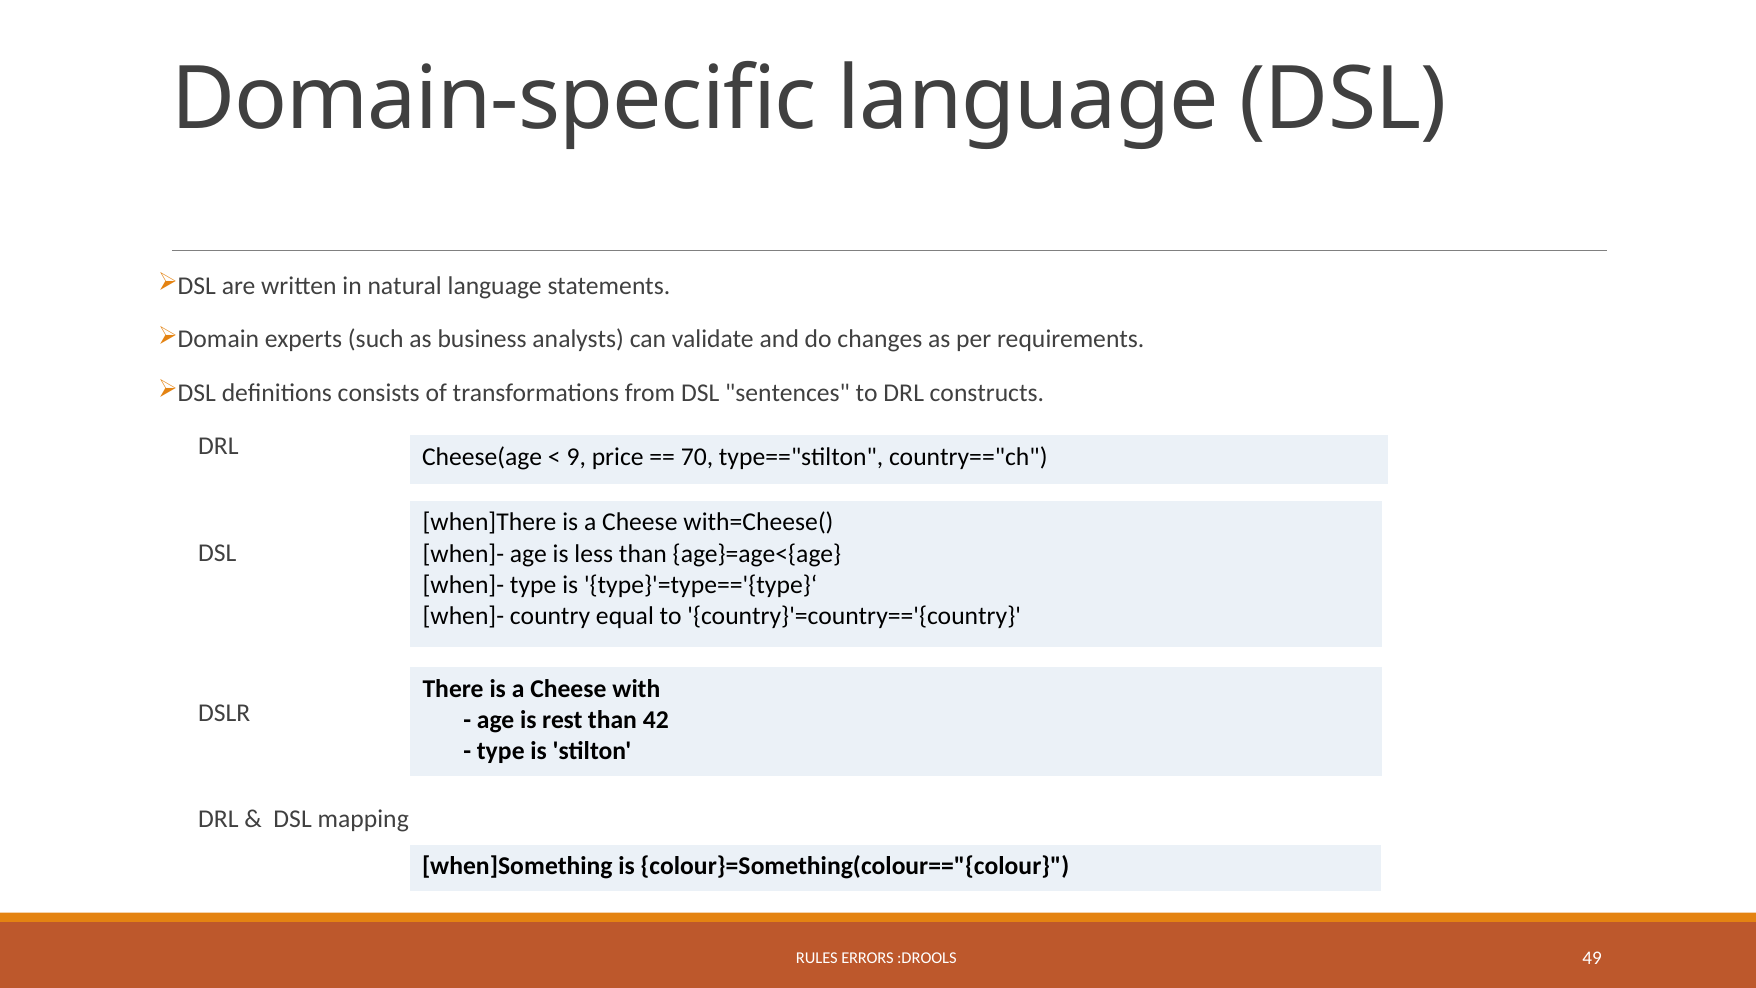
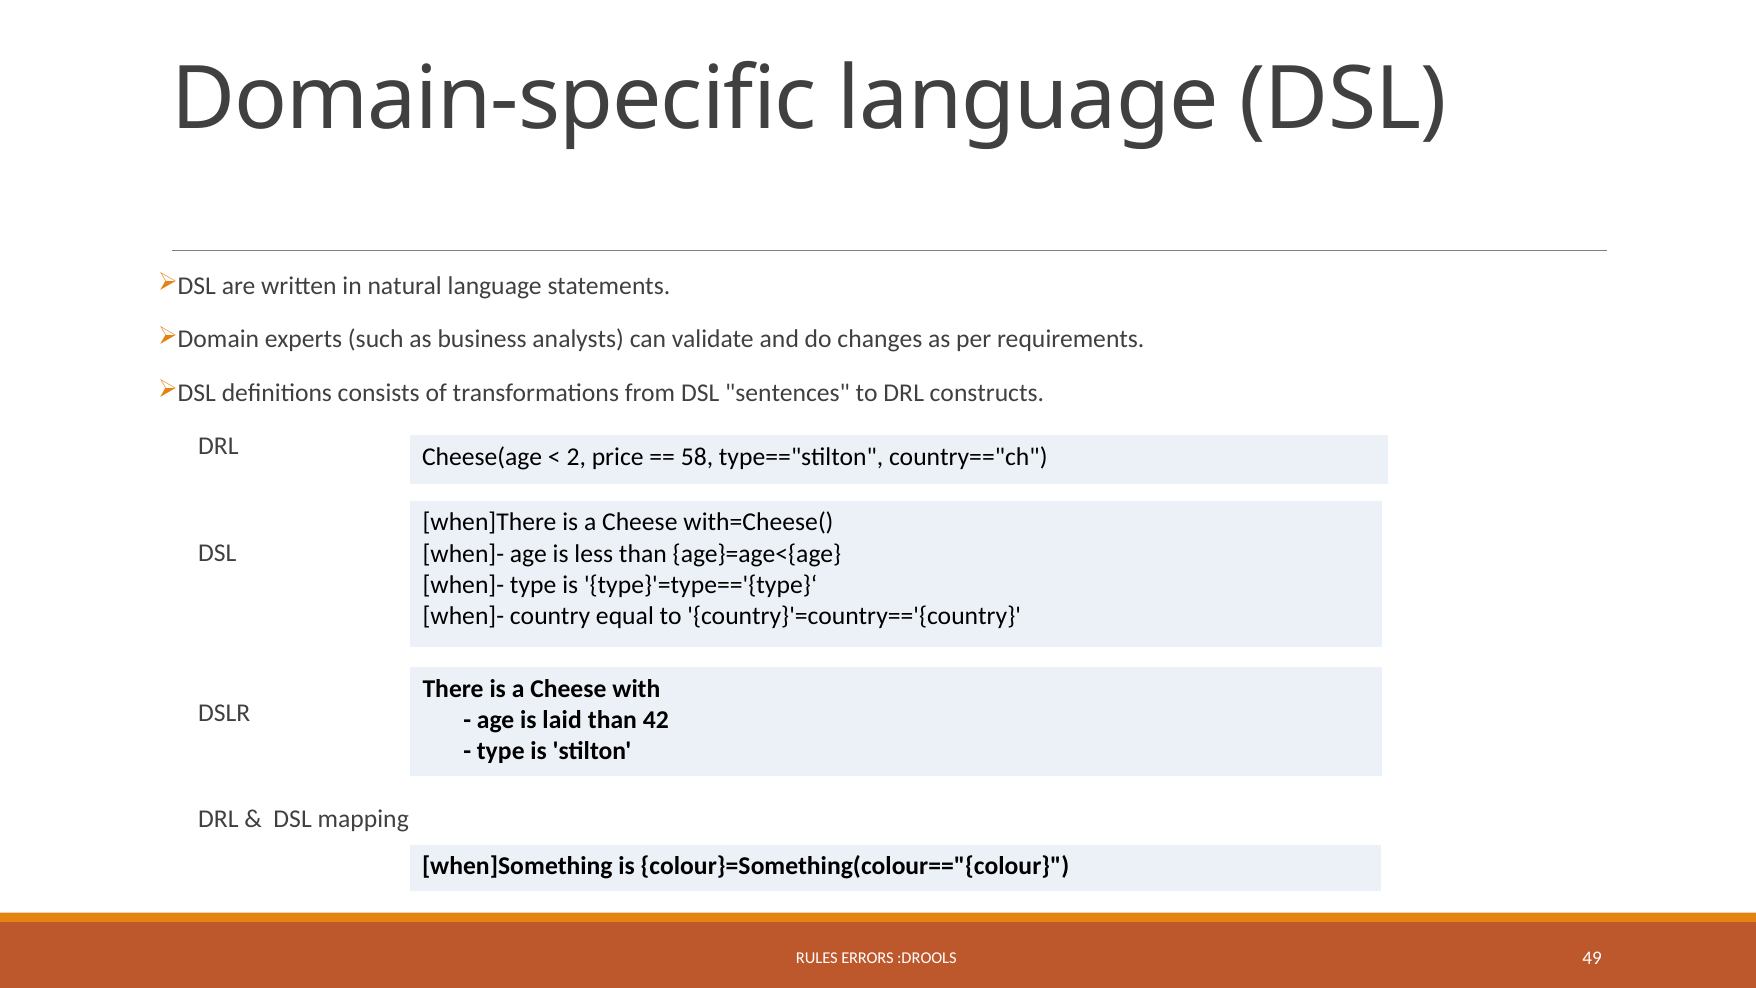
9: 9 -> 2
70: 70 -> 58
rest: rest -> laid
